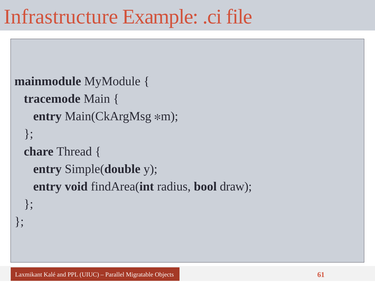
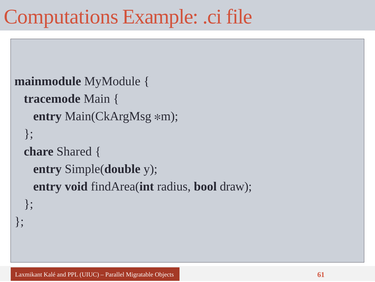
Infrastructure: Infrastructure -> Computations
Thread: Thread -> Shared
